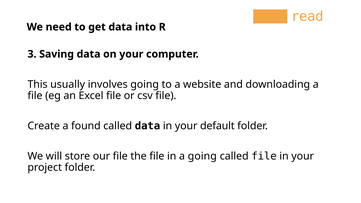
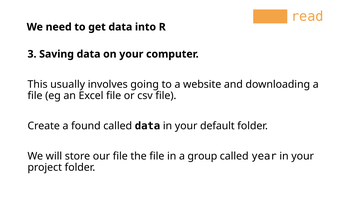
a going: going -> group
called file: file -> year
